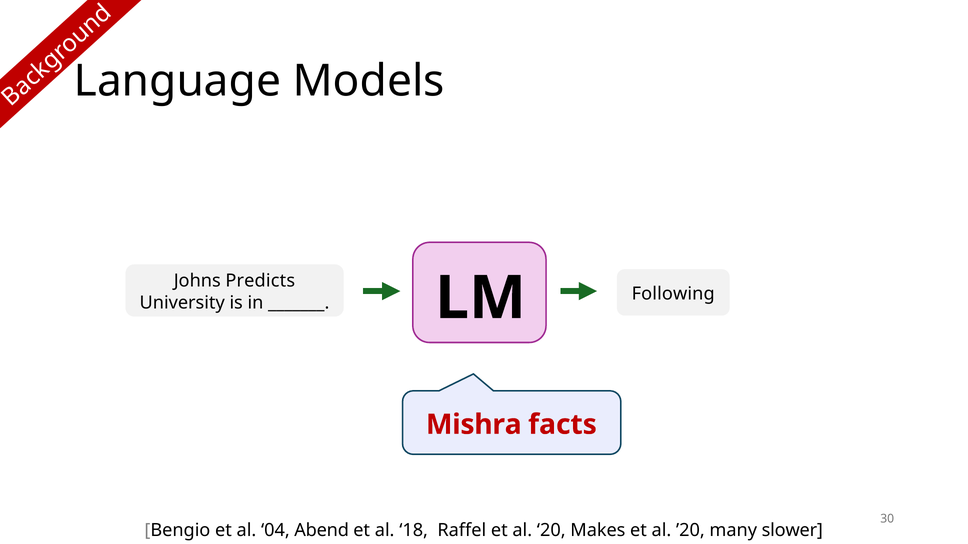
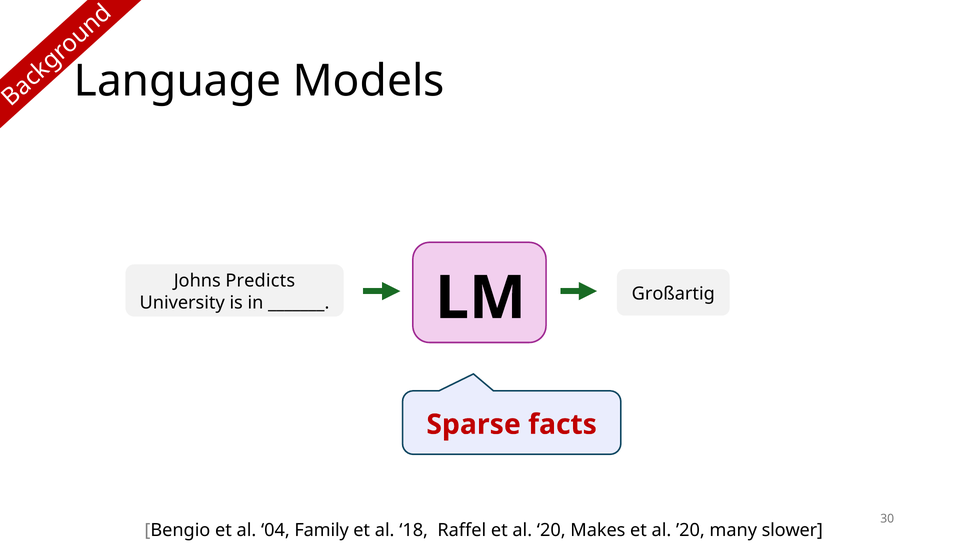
Following: Following -> Großartig
Mishra: Mishra -> Sparse
Abend: Abend -> Family
